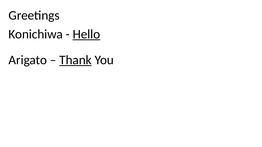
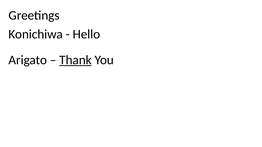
Hello underline: present -> none
